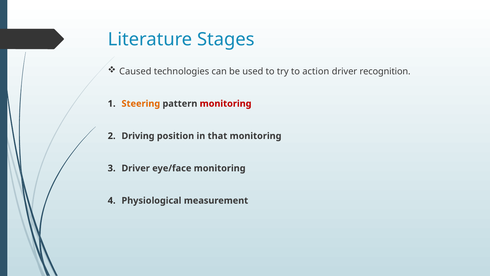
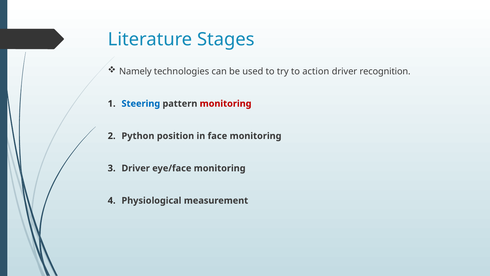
Caused: Caused -> Namely
Steering colour: orange -> blue
Driving: Driving -> Python
that: that -> face
